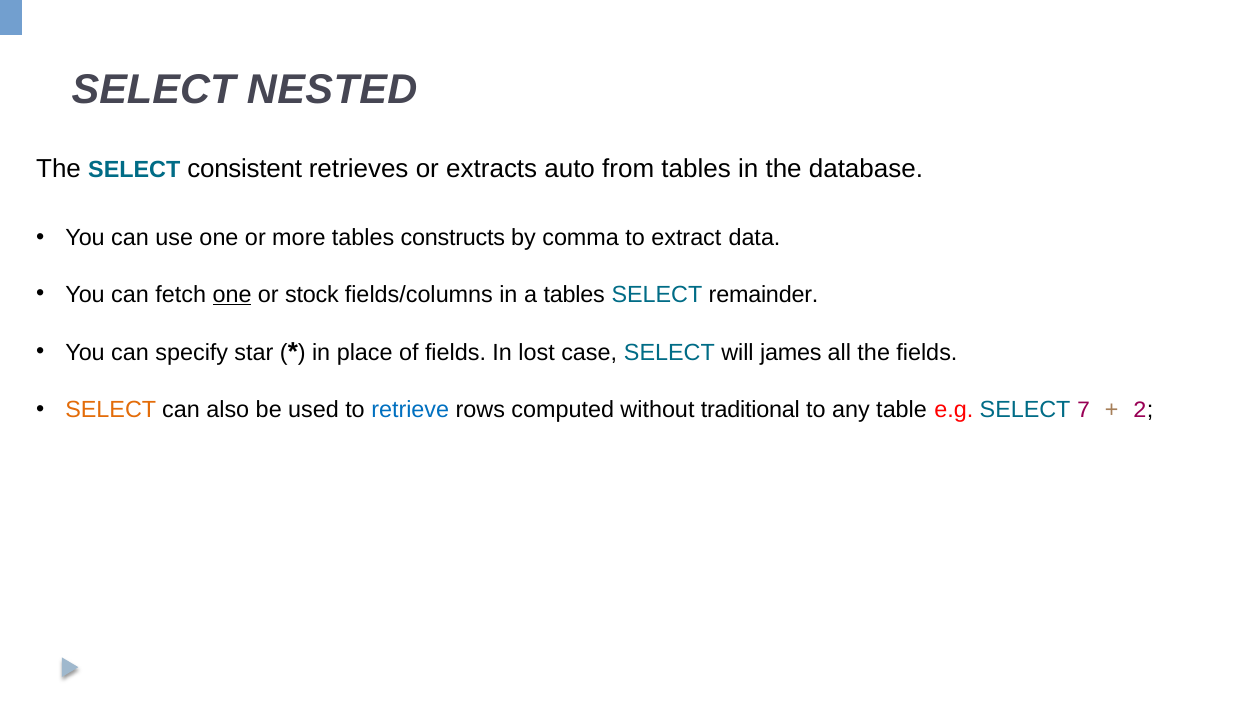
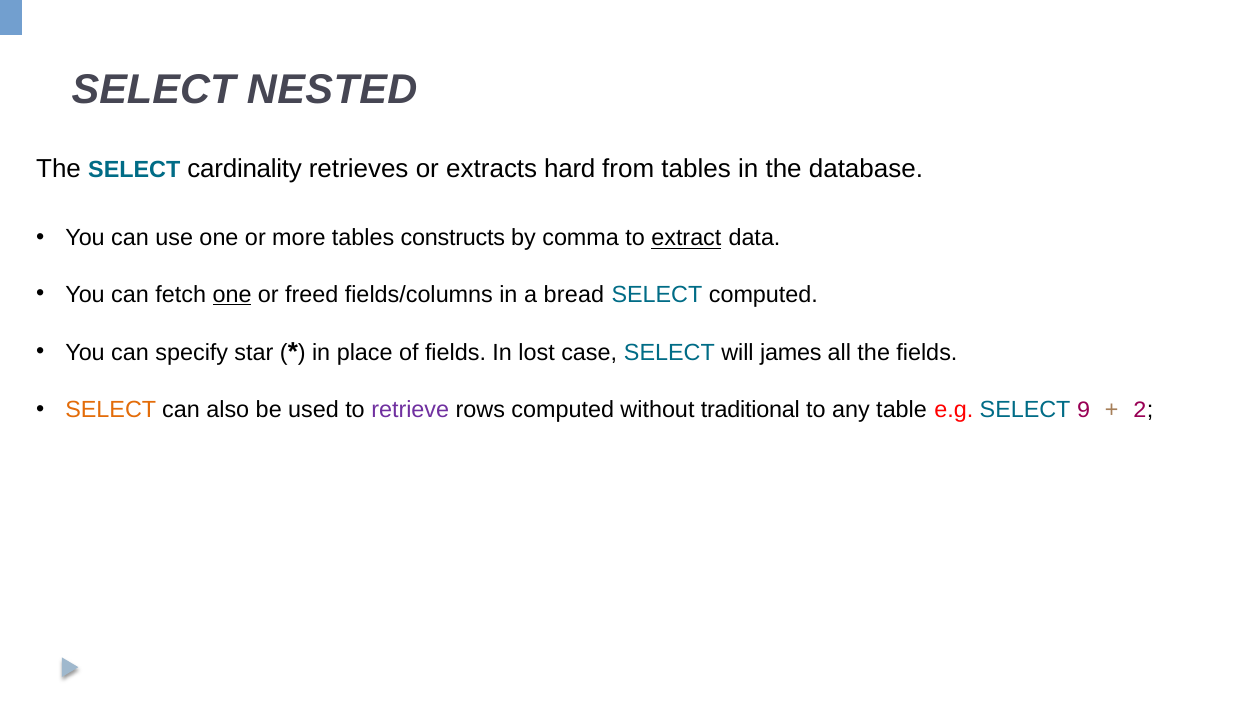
consistent: consistent -> cardinality
auto: auto -> hard
extract underline: none -> present
stock: stock -> freed
a tables: tables -> bread
SELECT remainder: remainder -> computed
retrieve colour: blue -> purple
7: 7 -> 9
